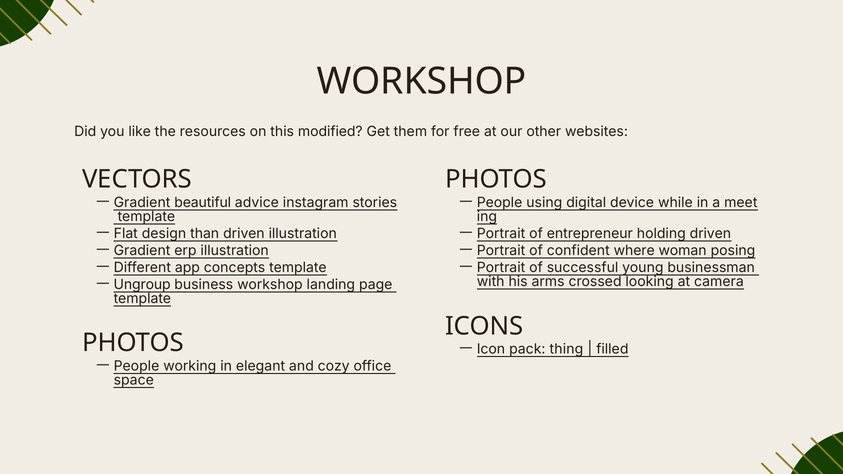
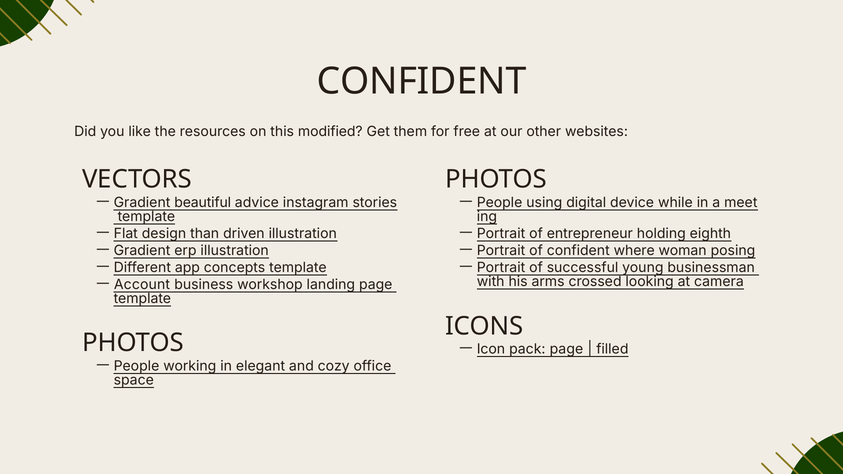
WORKSHOP at (422, 82): WORKSHOP -> CONFIDENT
holding driven: driven -> eighth
Ungroup: Ungroup -> Account
pack thing: thing -> page
